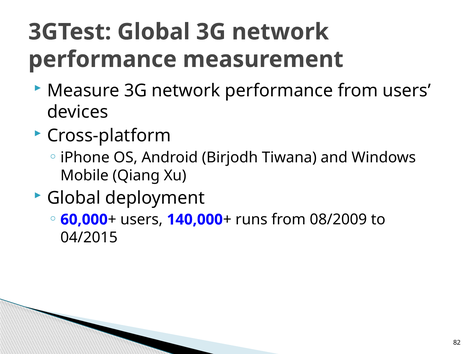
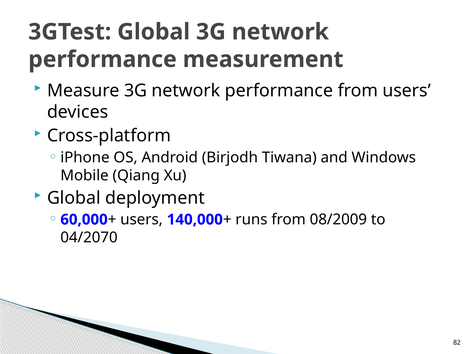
04/2015: 04/2015 -> 04/2070
